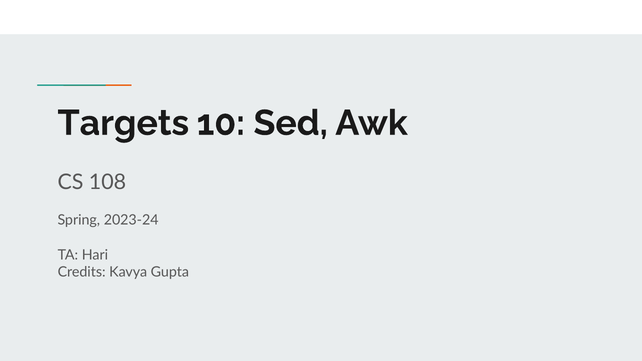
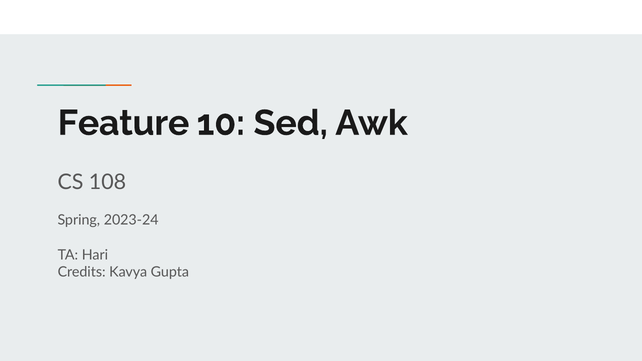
Targets: Targets -> Feature
